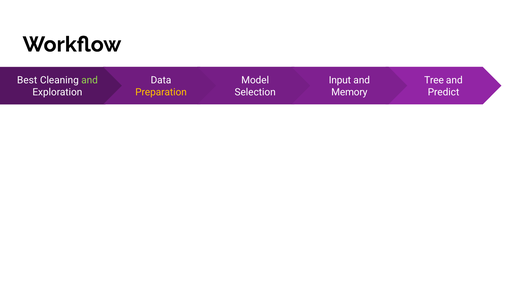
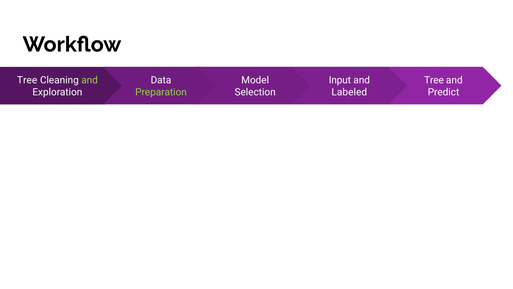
Best at (27, 80): Best -> Tree
Preparation colour: yellow -> light green
Memory: Memory -> Labeled
